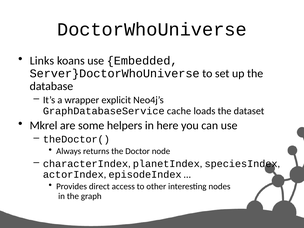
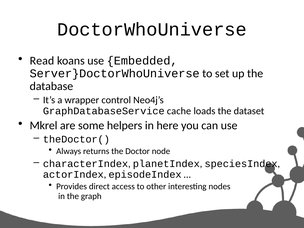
Links: Links -> Read
explicit: explicit -> control
